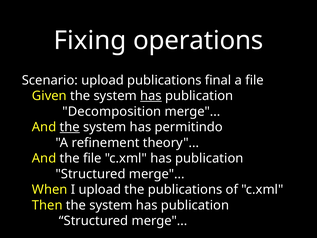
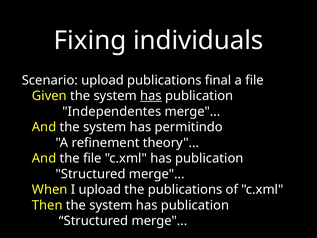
operations: operations -> individuals
Decomposition: Decomposition -> Independentes
the at (70, 127) underline: present -> none
